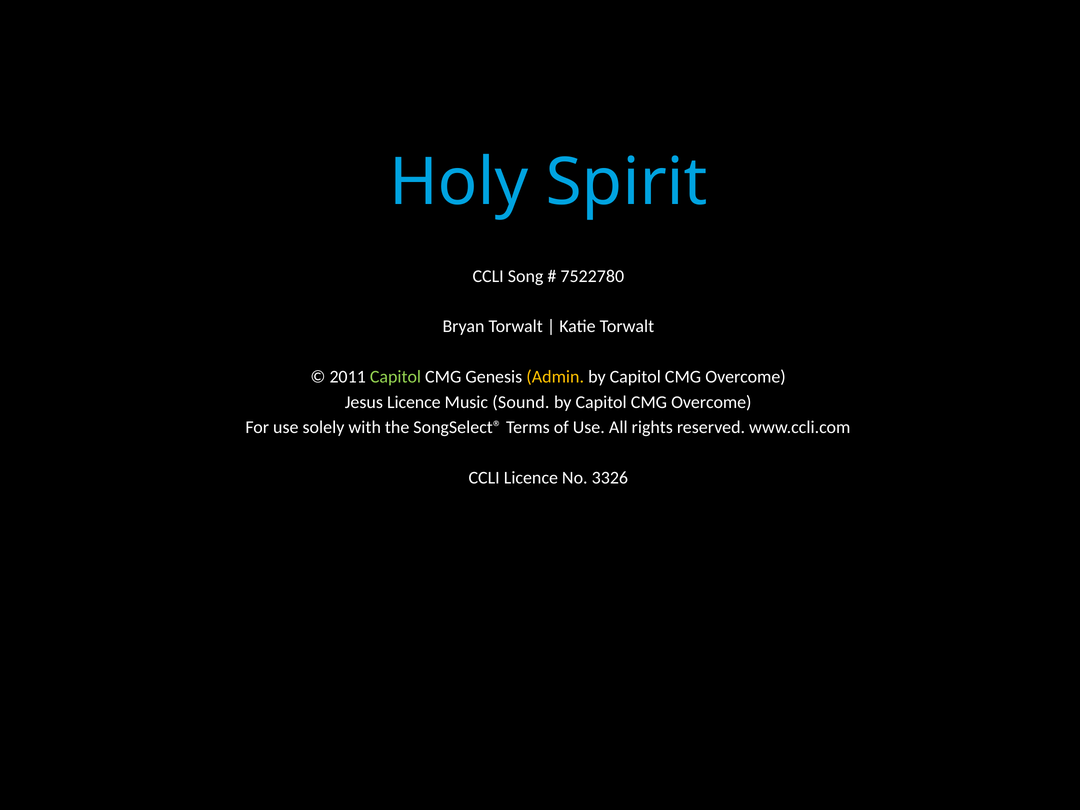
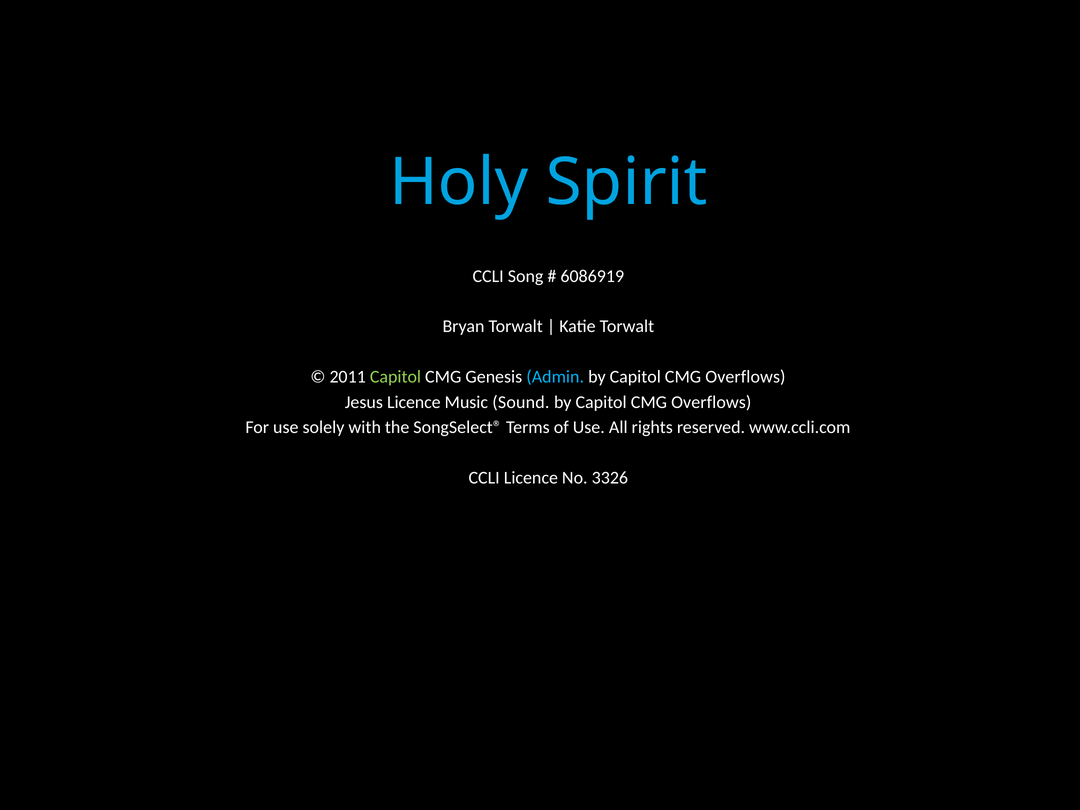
7522780: 7522780 -> 6086919
Admin colour: yellow -> light blue
Overcome at (746, 377): Overcome -> Overflows
Overcome at (711, 402): Overcome -> Overflows
